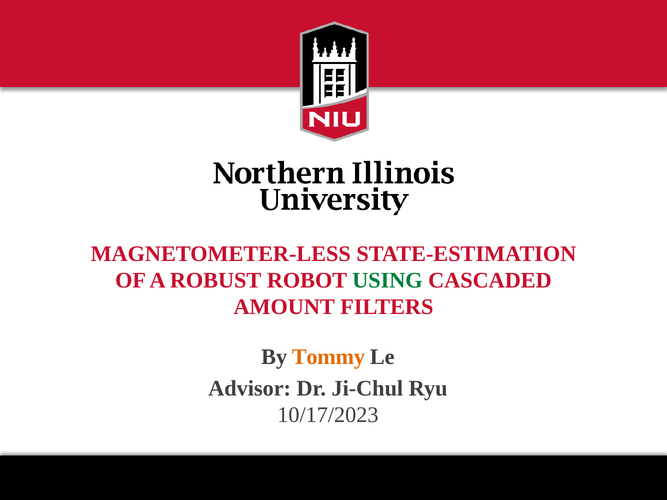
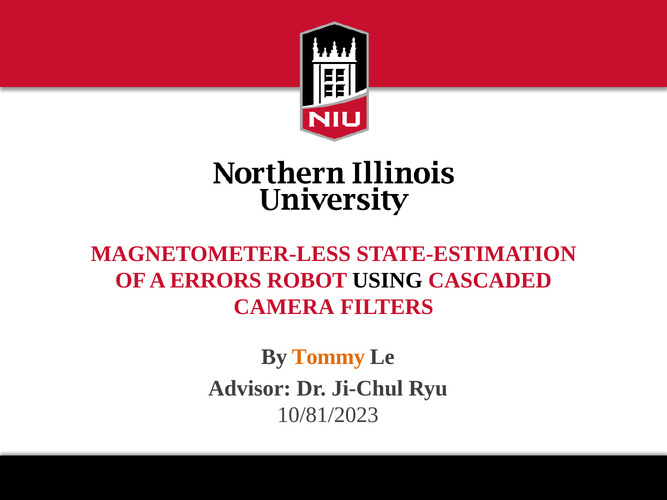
ROBUST: ROBUST -> ERRORS
USING colour: green -> black
AMOUNT: AMOUNT -> CAMERA
10/17/2023: 10/17/2023 -> 10/81/2023
